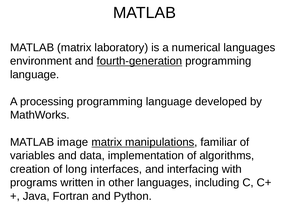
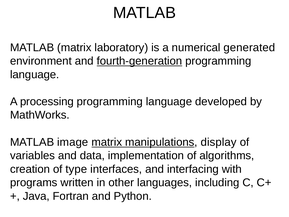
numerical languages: languages -> generated
familiar: familiar -> display
long: long -> type
